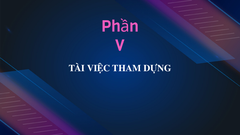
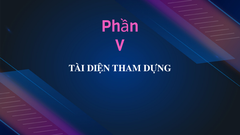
VIỆC: VIỆC -> DIỆN
